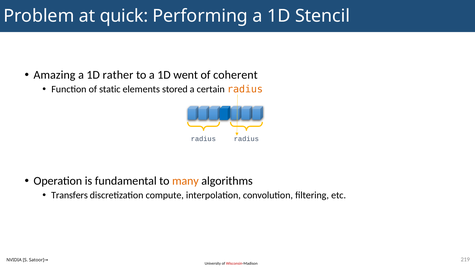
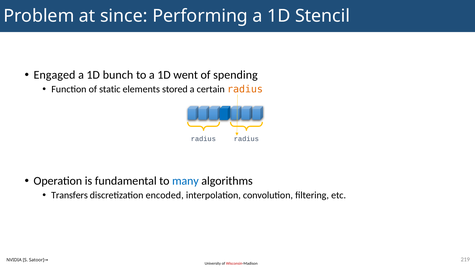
quick: quick -> since
Amazing: Amazing -> Engaged
rather: rather -> bunch
coherent: coherent -> spending
many colour: orange -> blue
compute: compute -> encoded
